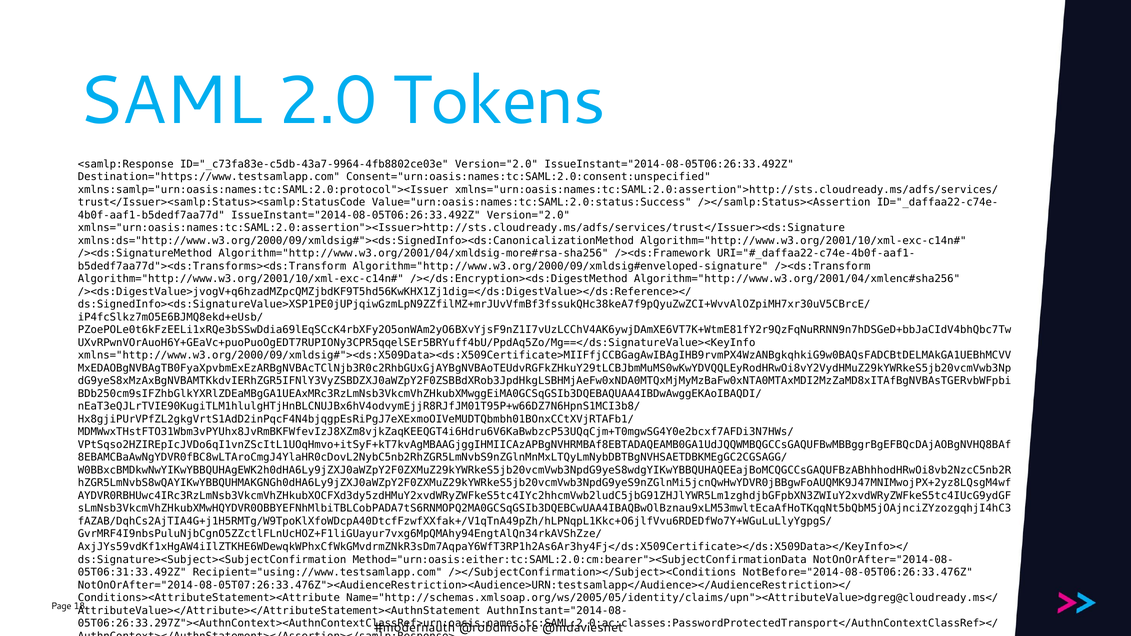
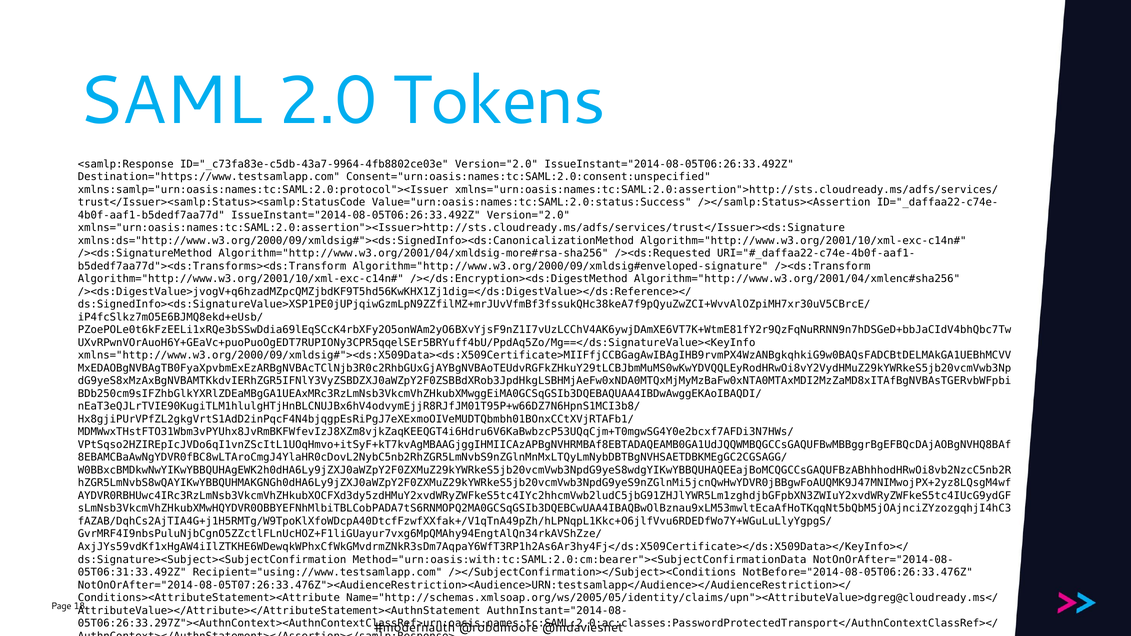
/><ds:Framework: /><ds:Framework -> /><ds:Requested
Method="urn:oasis:either:tc:SAML:2.0:cm:bearer"><SubjectConfirmationData: Method="urn:oasis:either:tc:SAML:2.0:cm:bearer"><SubjectConfirmationData -> Method="urn:oasis:with:tc:SAML:2.0:cm:bearer"><SubjectConfirmationData
